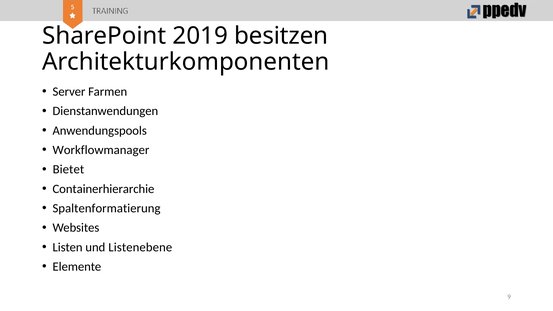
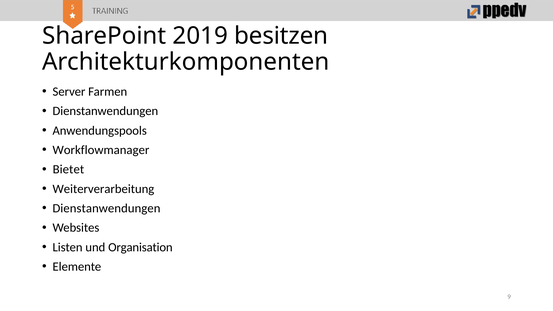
Containerhierarchie: Containerhierarchie -> Weiterverarbeitung
Spaltenformatierung at (107, 208): Spaltenformatierung -> Dienstanwendungen
Listenebene: Listenebene -> Organisation
